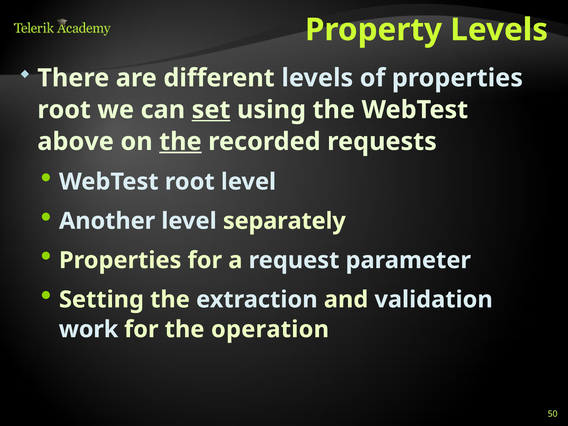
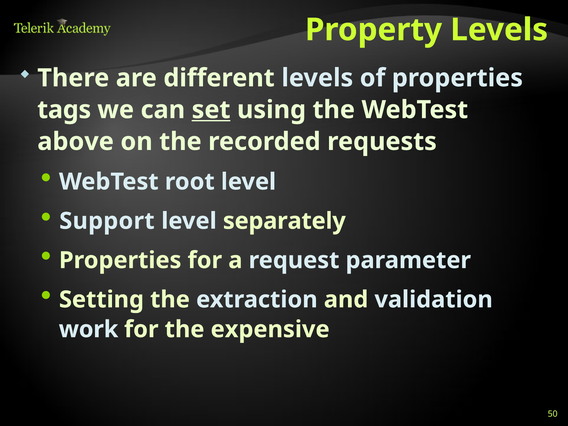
root at (64, 110): root -> tags
the at (180, 142) underline: present -> none
Another: Another -> Support
operation: operation -> expensive
